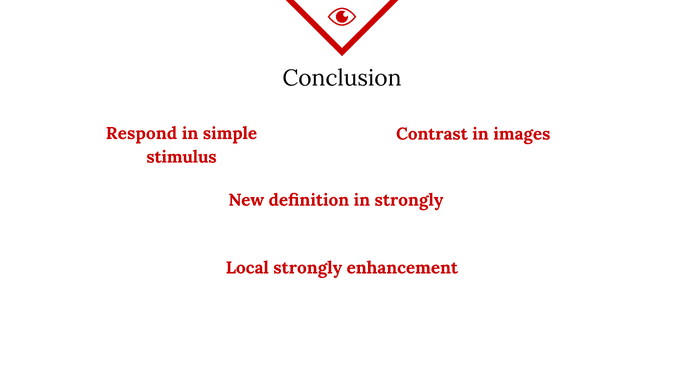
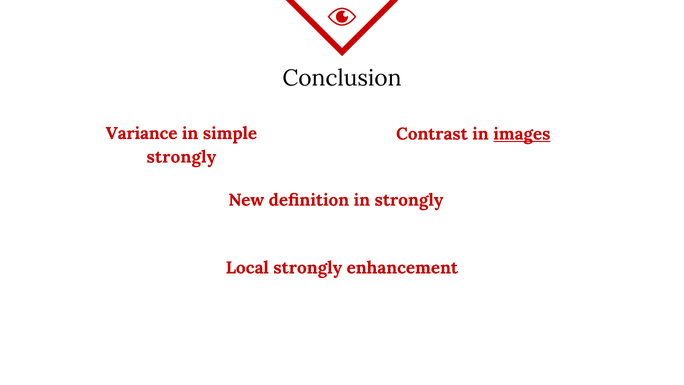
Respond: Respond -> Variance
images underline: none -> present
stimulus at (181, 157): stimulus -> strongly
